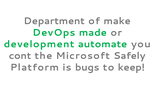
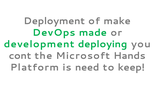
Department: Department -> Deployment
automate: automate -> deploying
Safely: Safely -> Hands
bugs: bugs -> need
